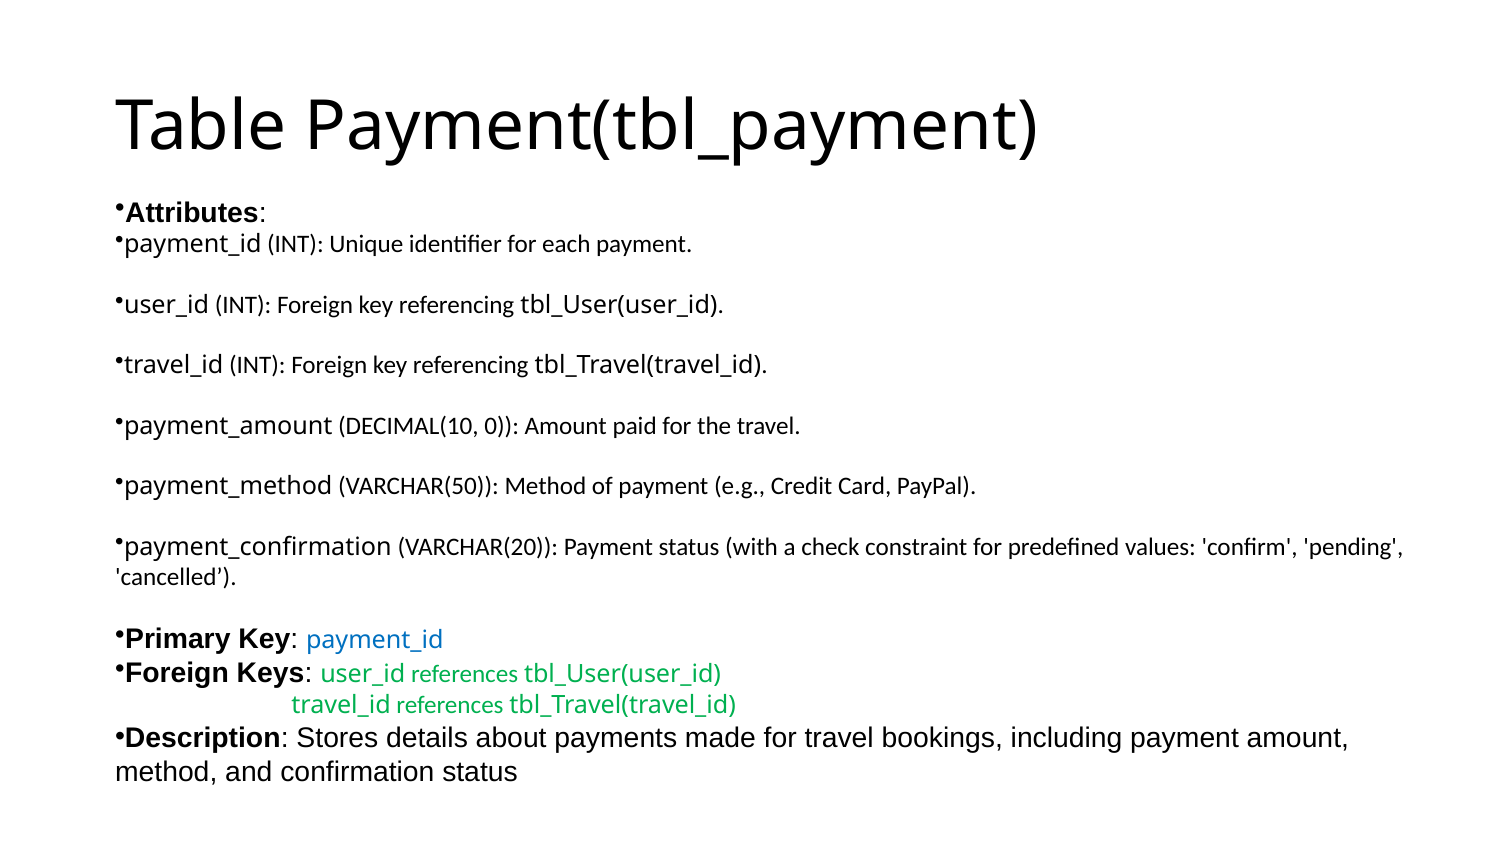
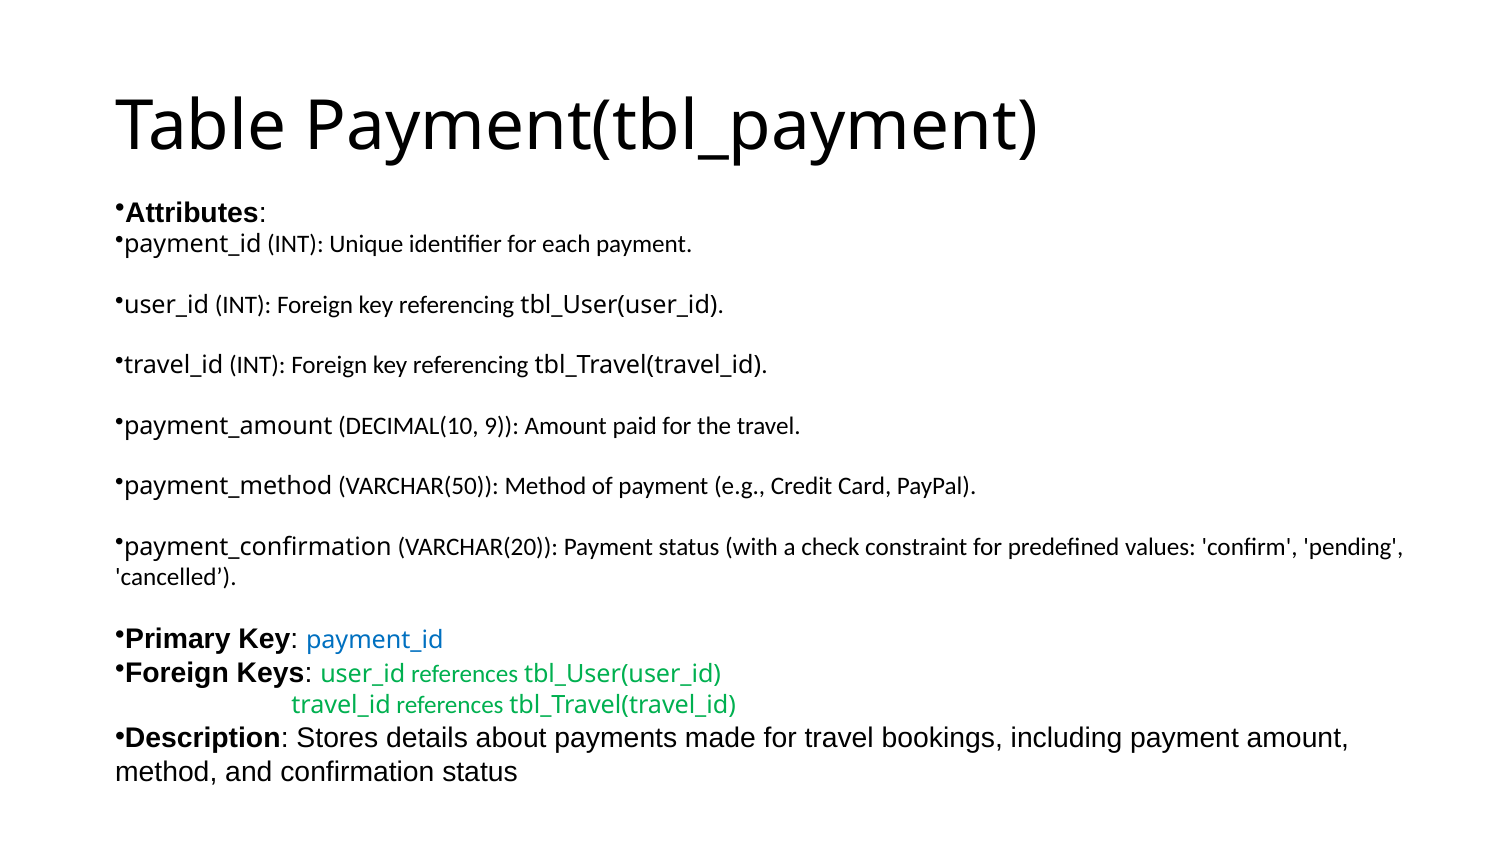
0: 0 -> 9
